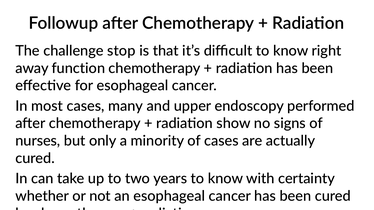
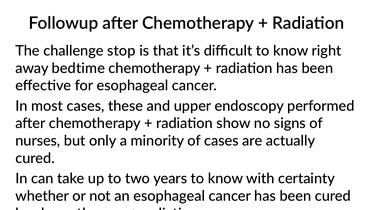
function: function -> bedtime
many: many -> these
